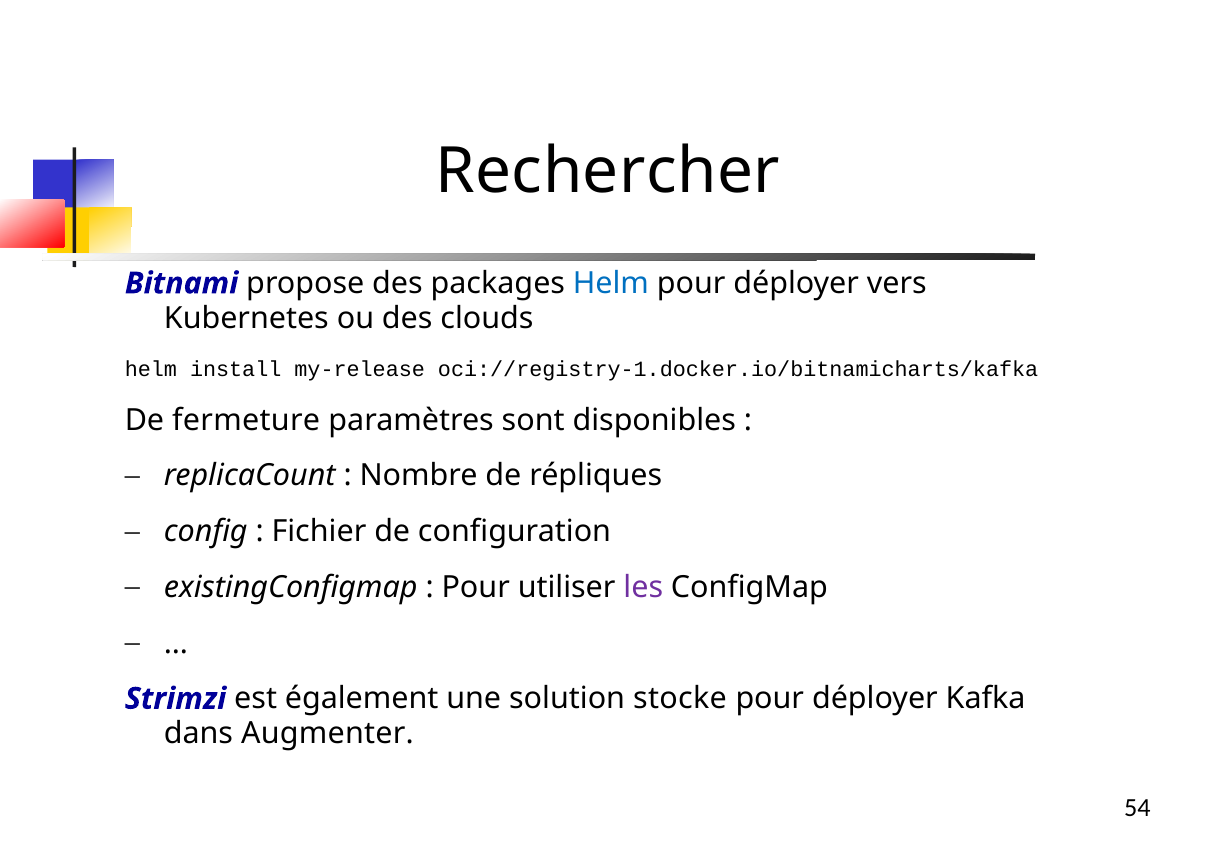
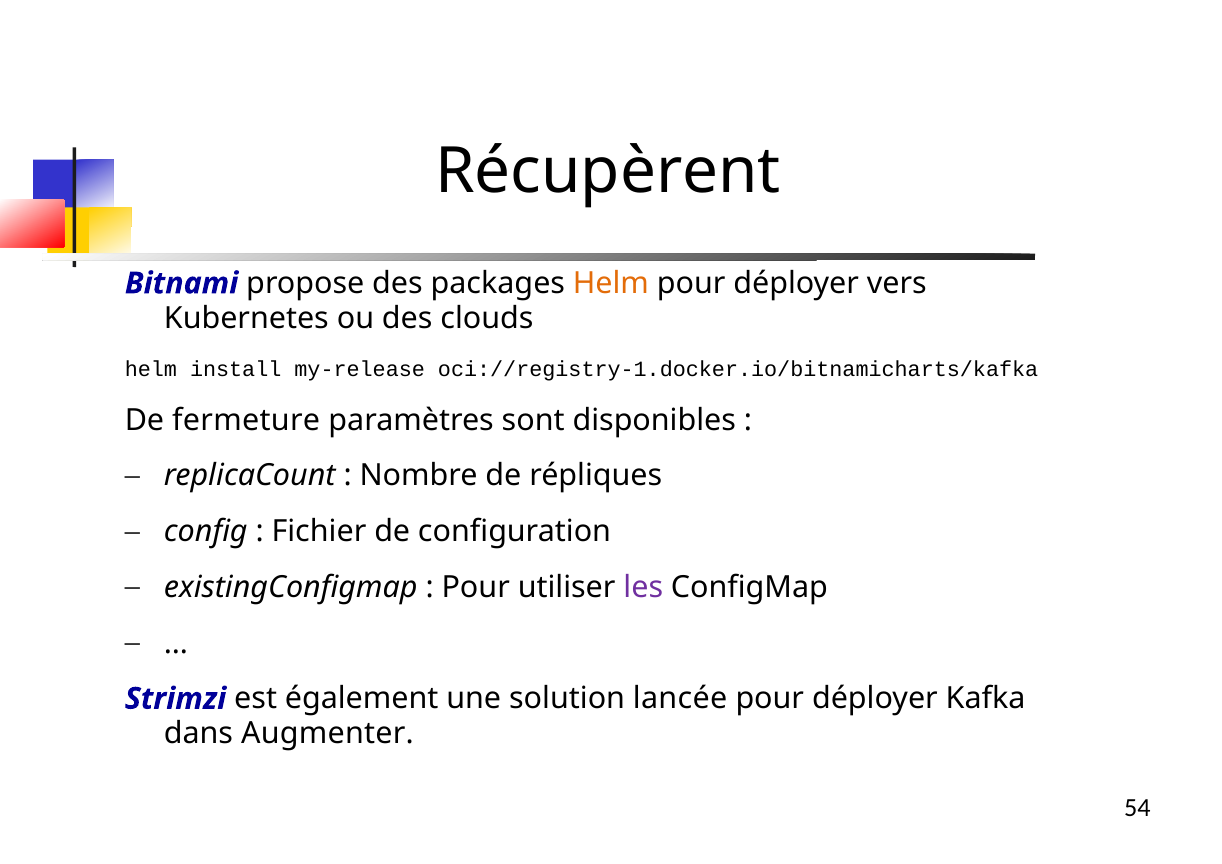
Rechercher: Rechercher -> Récupèrent
Helm at (611, 283) colour: blue -> orange
stocke: stocke -> lancée
